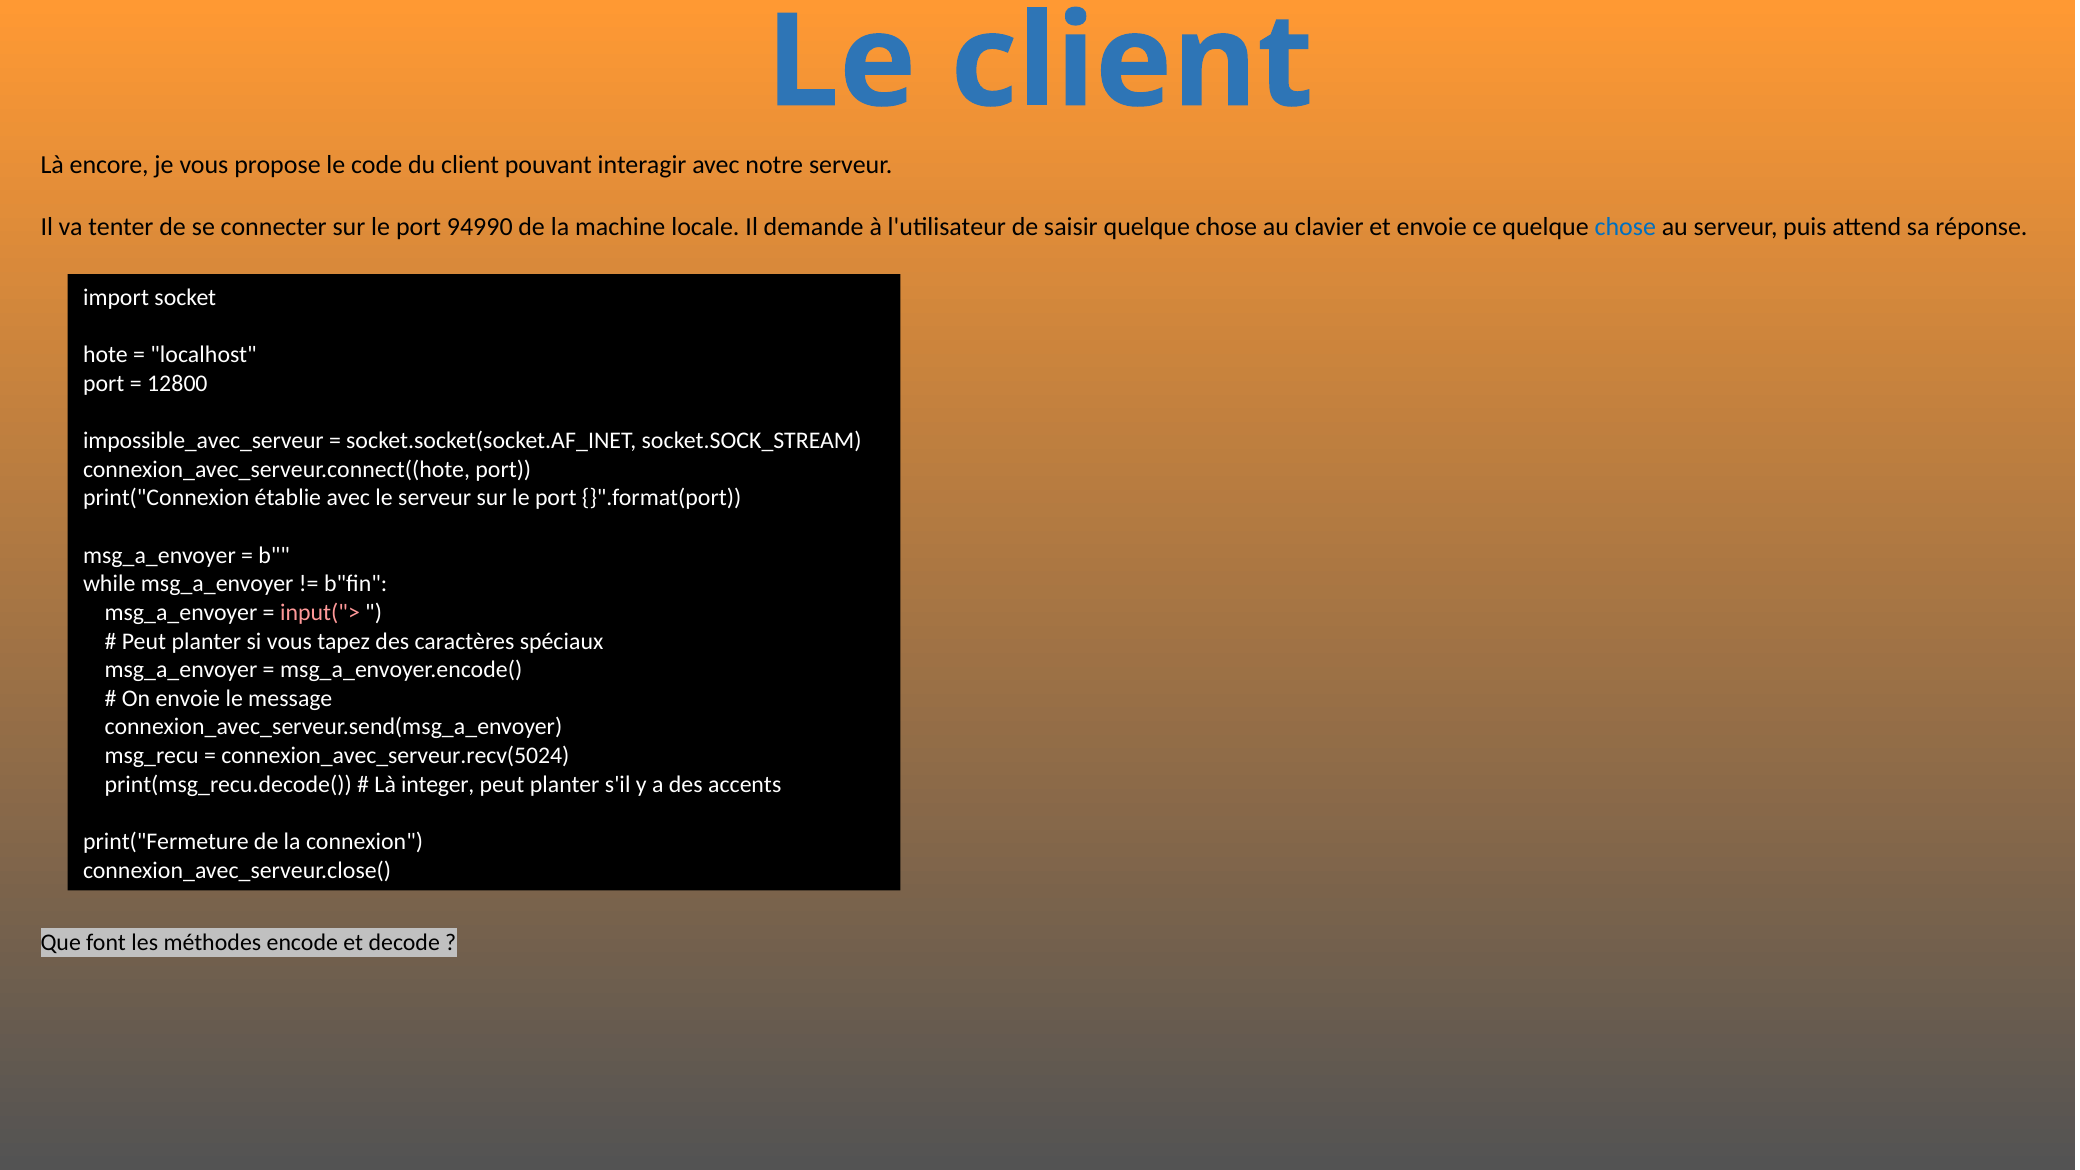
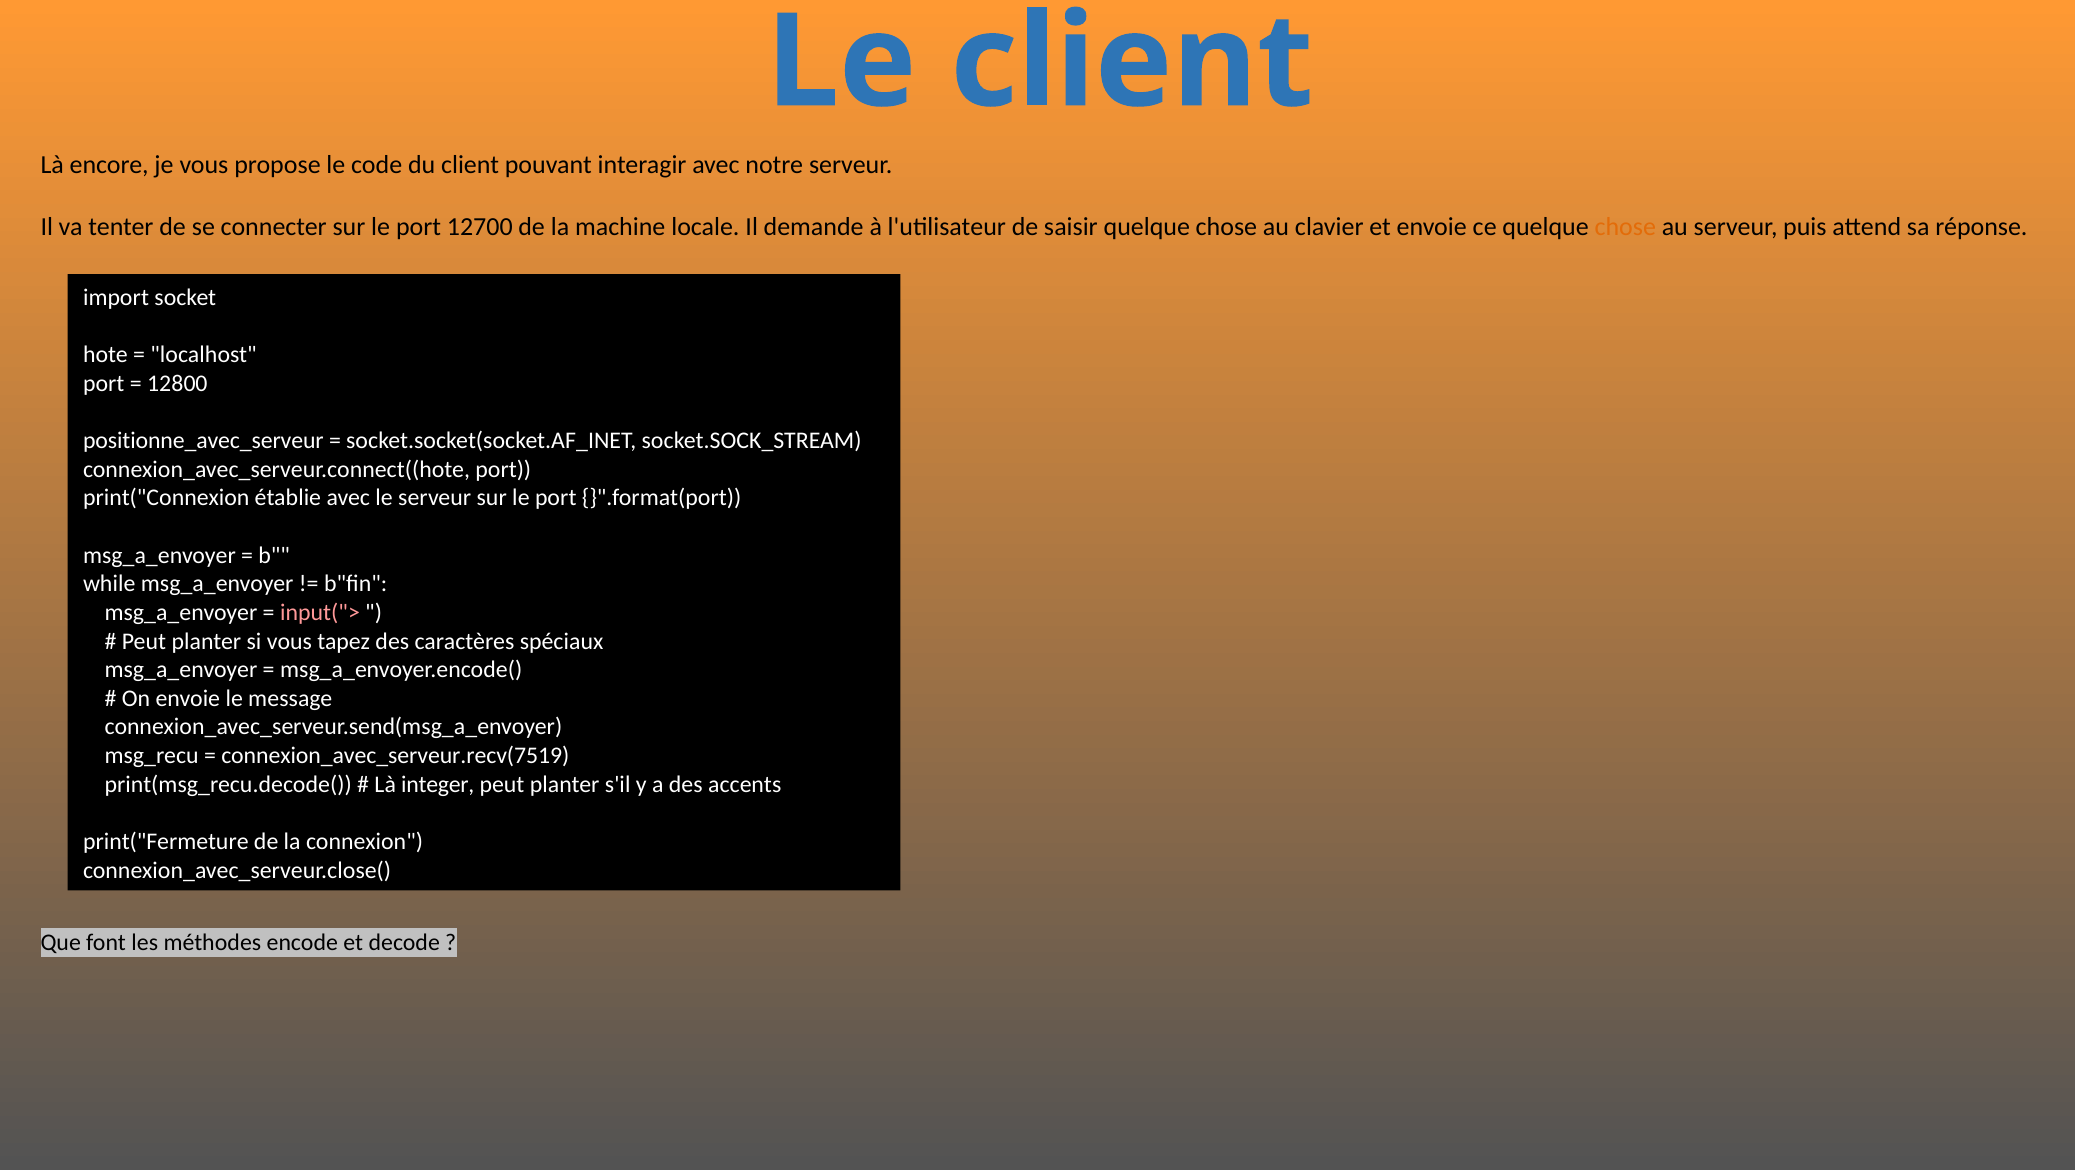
94990: 94990 -> 12700
chose at (1625, 227) colour: blue -> orange
impossible_avec_serveur: impossible_avec_serveur -> positionne_avec_serveur
connexion_avec_serveur.recv(5024: connexion_avec_serveur.recv(5024 -> connexion_avec_serveur.recv(7519
